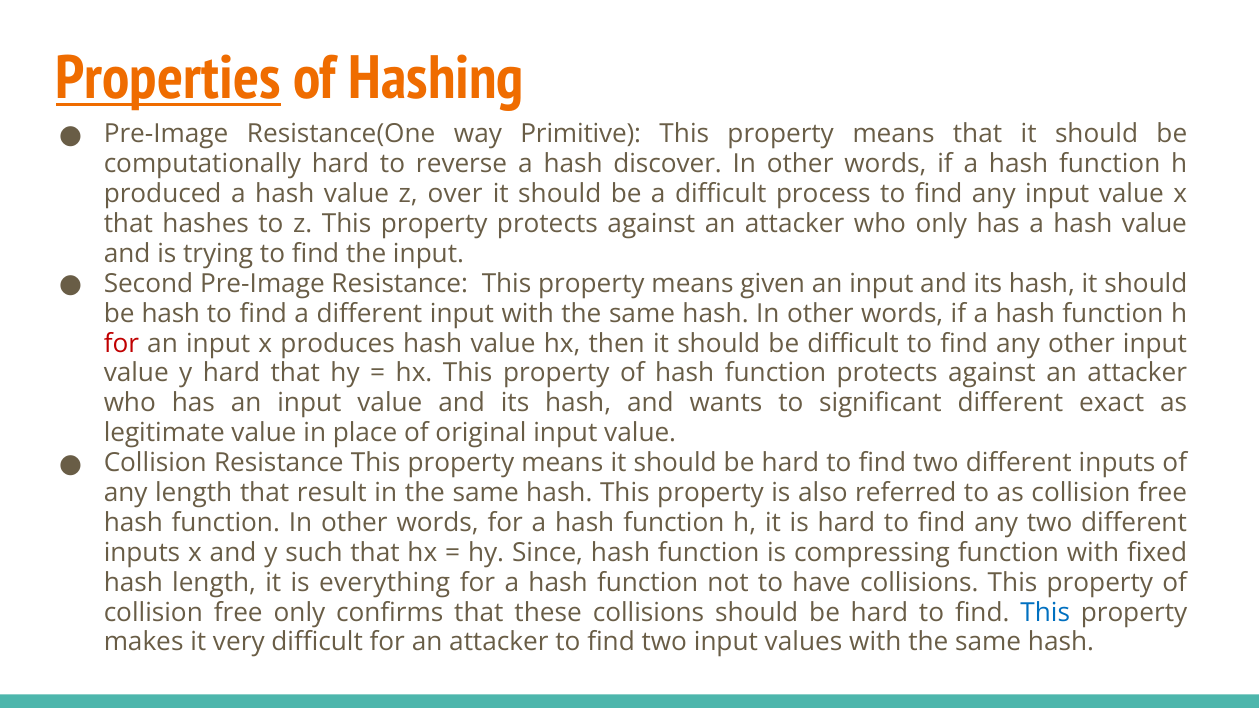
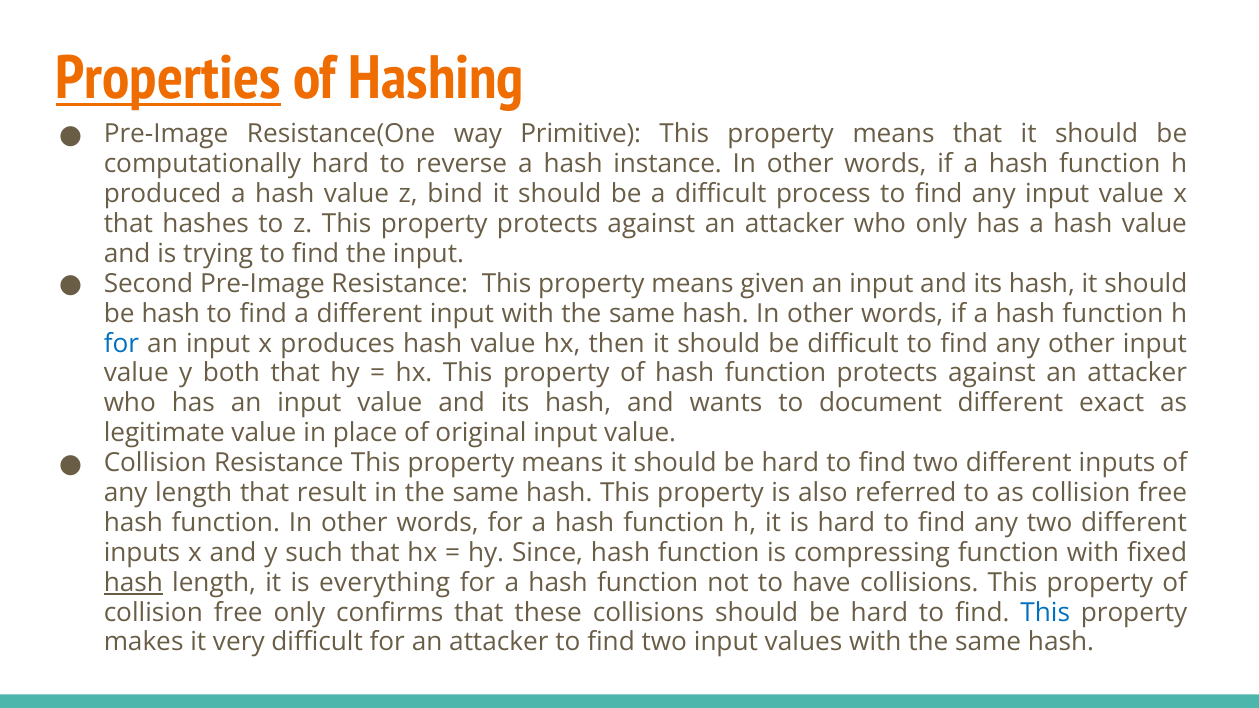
discover: discover -> instance
over: over -> bind
for at (121, 344) colour: red -> blue
y hard: hard -> both
significant: significant -> document
hash at (133, 583) underline: none -> present
